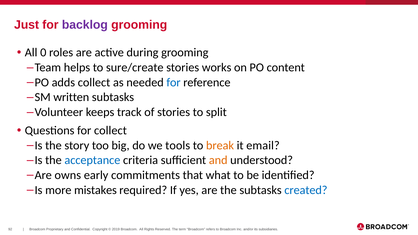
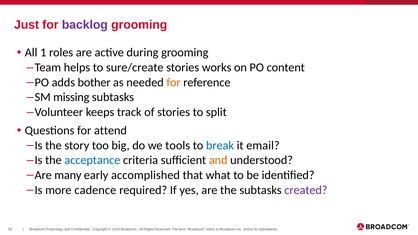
0: 0 -> 1
adds collect: collect -> bother
for at (174, 82) colour: blue -> orange
written: written -> missing
for collect: collect -> attend
break colour: orange -> blue
owns: owns -> many
commitments: commitments -> accomplished
mistakes: mistakes -> cadence
created colour: blue -> purple
